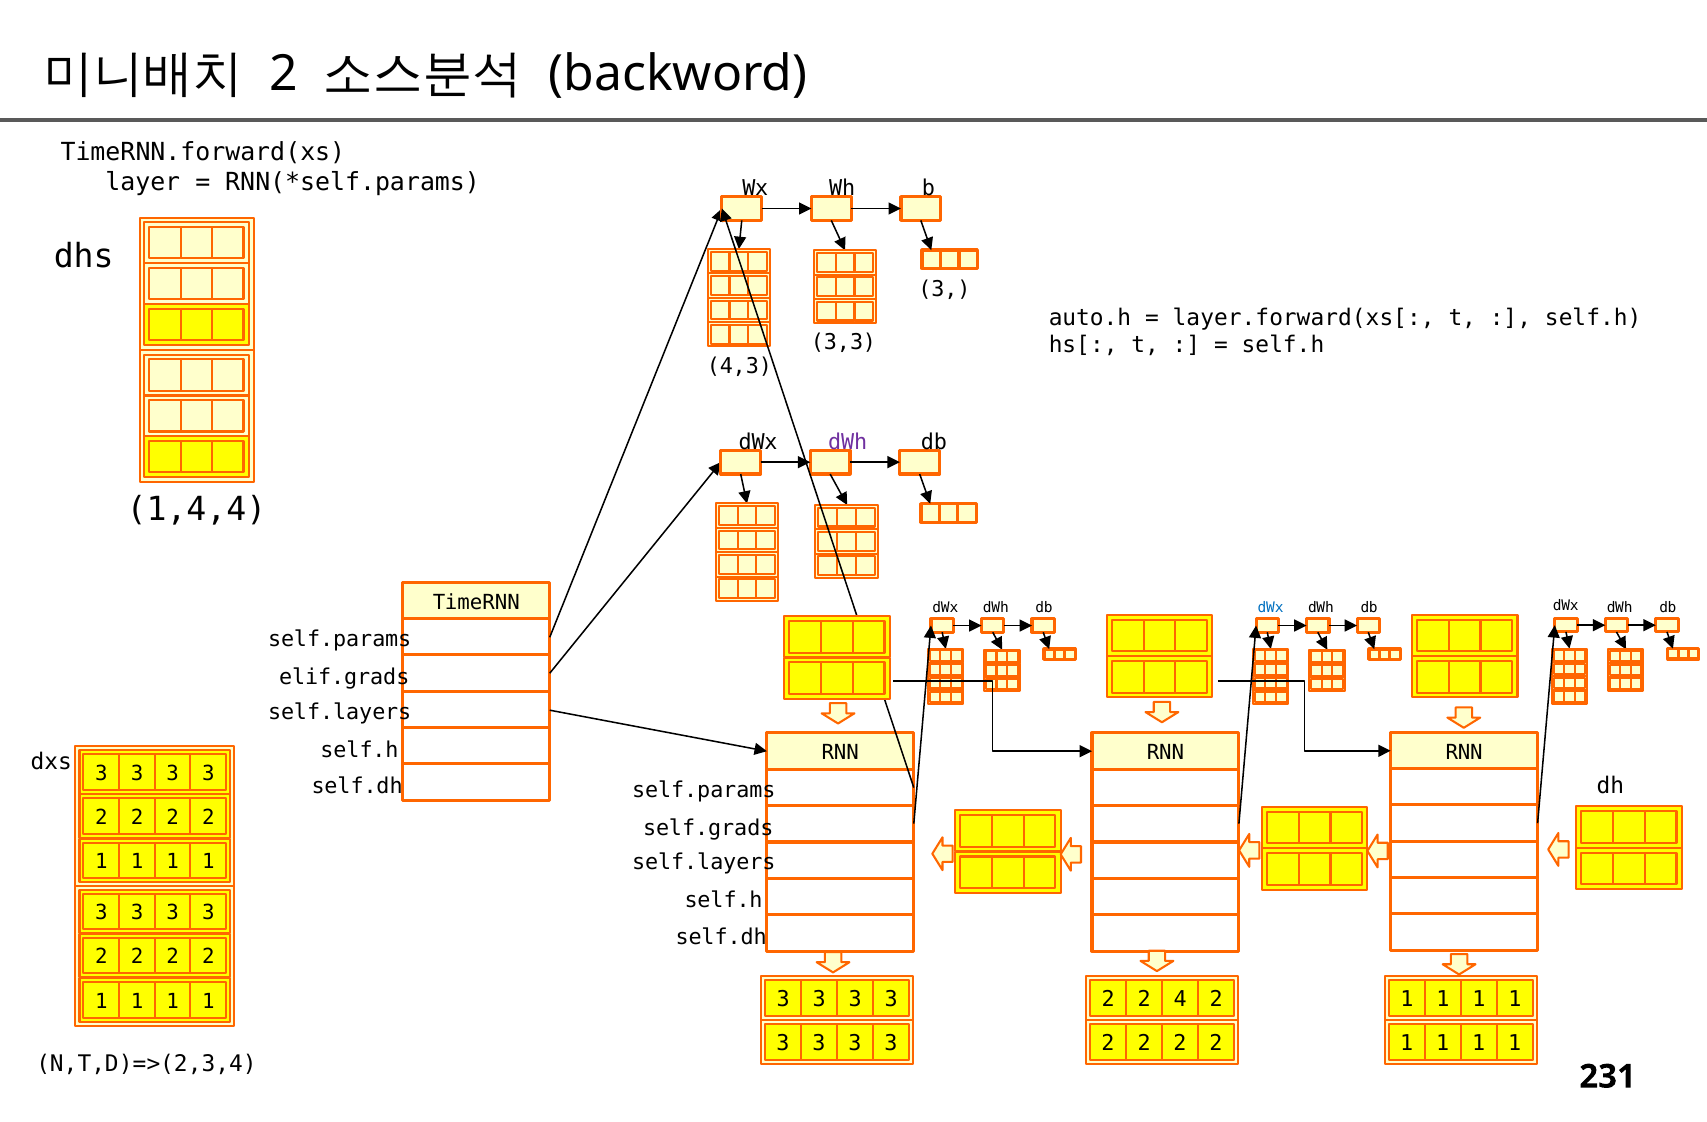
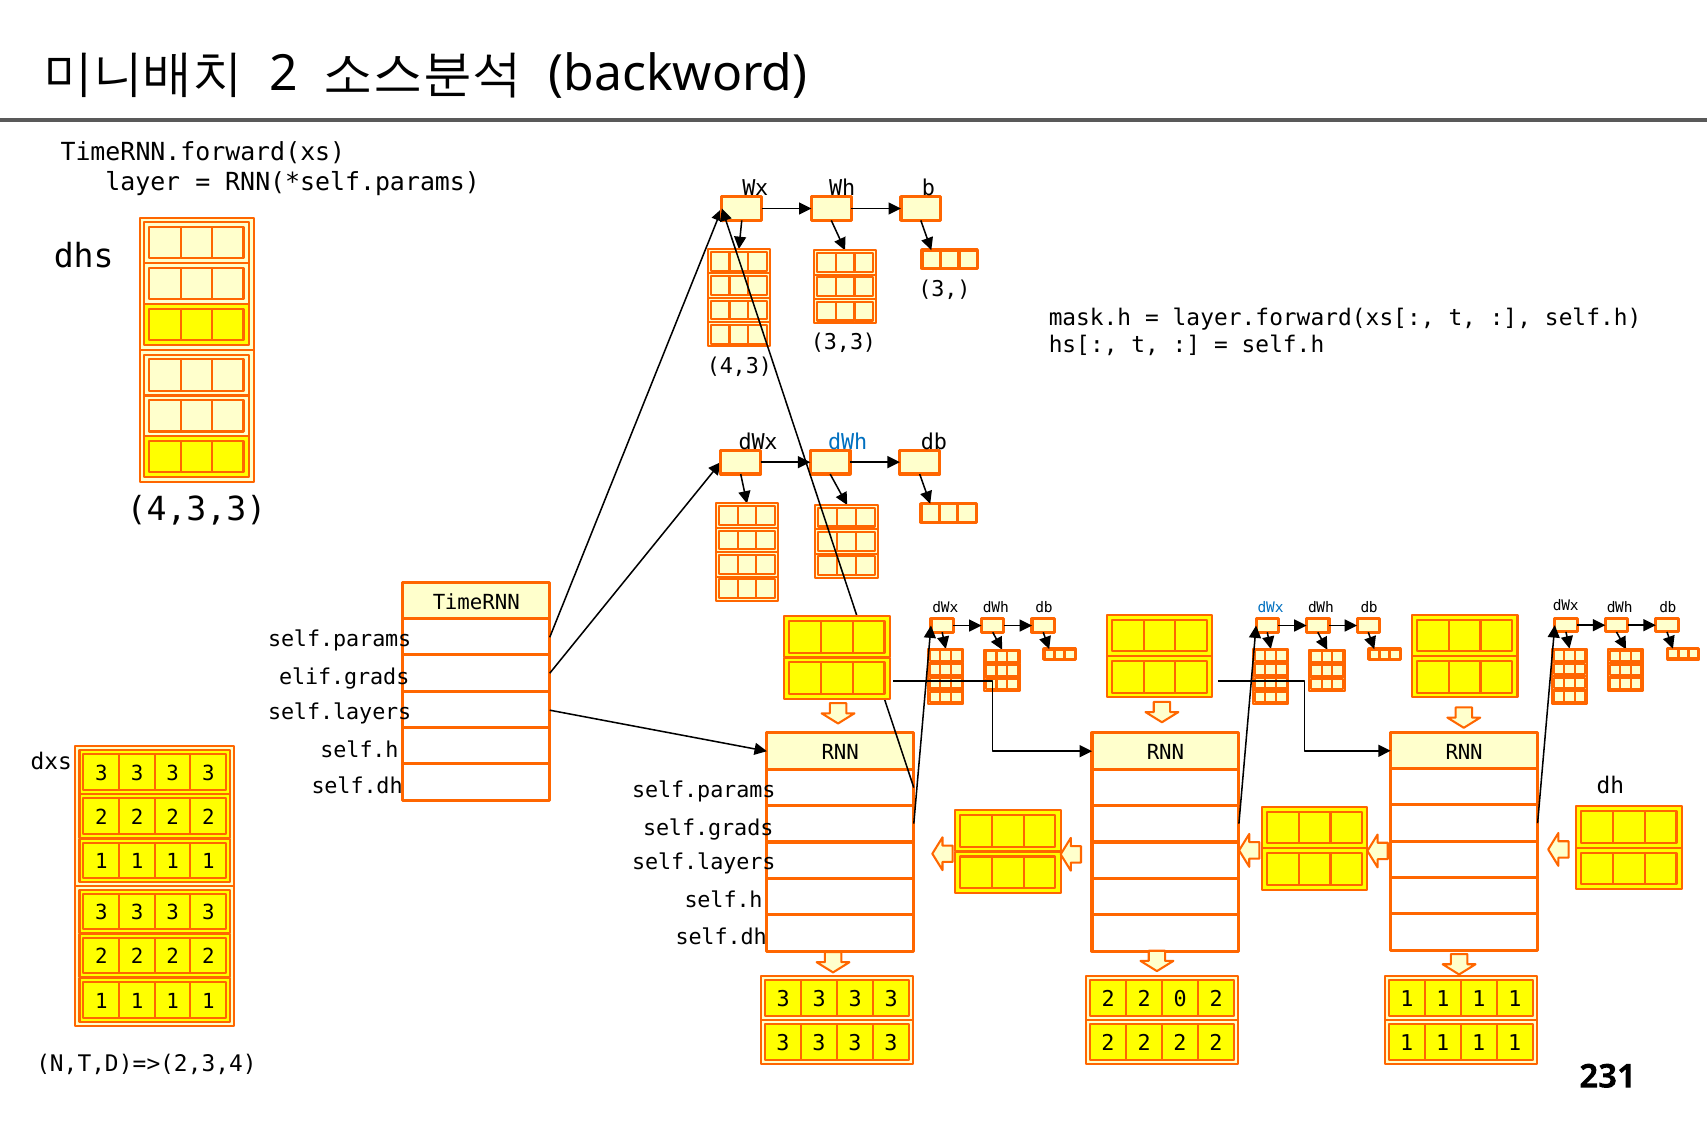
auto.h: auto.h -> mask.h
dWh at (848, 442) colour: purple -> blue
1,4,4: 1,4,4 -> 4,3,3
4: 4 -> 0
